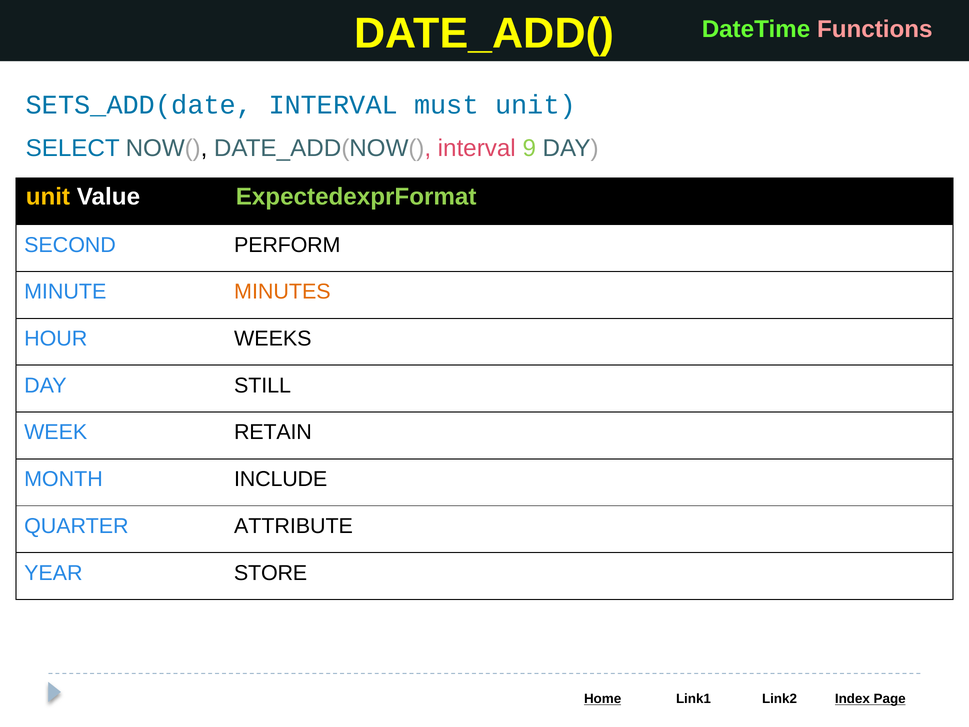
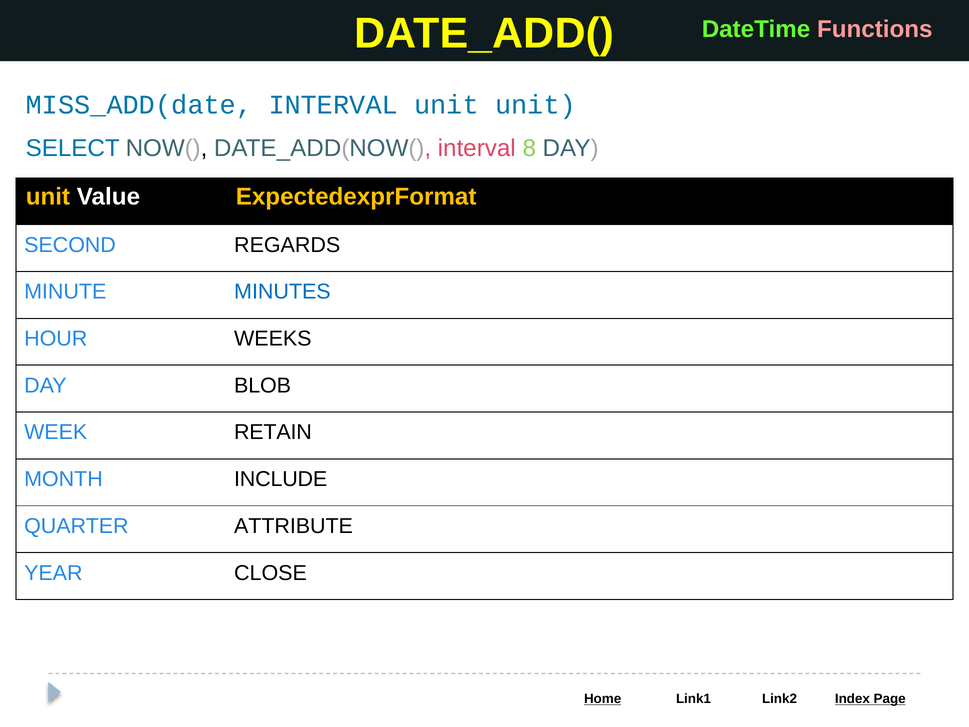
SETS_ADD(date: SETS_ADD(date -> MISS_ADD(date
INTERVAL must: must -> unit
9: 9 -> 8
ExpectedexprFormat colour: light green -> yellow
PERFORM: PERFORM -> REGARDS
MINUTES colour: orange -> blue
STILL: STILL -> BLOB
STORE: STORE -> CLOSE
